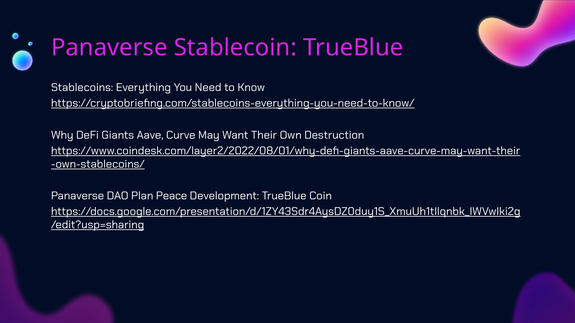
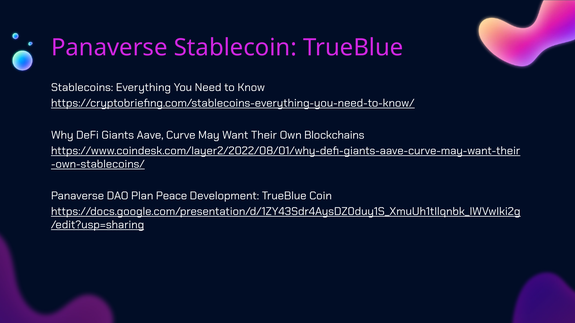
Destruction: Destruction -> Blockchains
